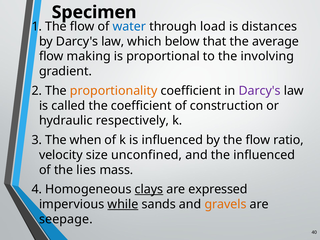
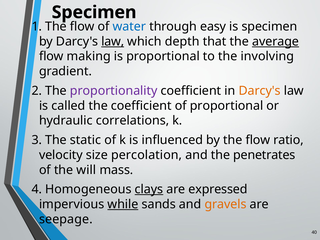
load: load -> easy
is distances: distances -> specimen
law at (113, 41) underline: none -> present
below: below -> depth
average underline: none -> present
proportionality colour: orange -> purple
Darcy's at (260, 91) colour: purple -> orange
of construction: construction -> proportional
respectively: respectively -> correlations
when: when -> static
unconfined: unconfined -> percolation
the influenced: influenced -> penetrates
lies: lies -> will
